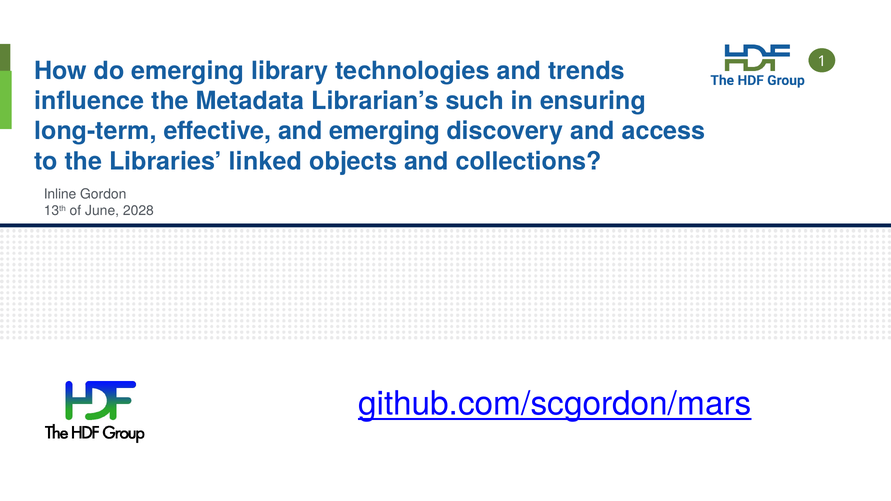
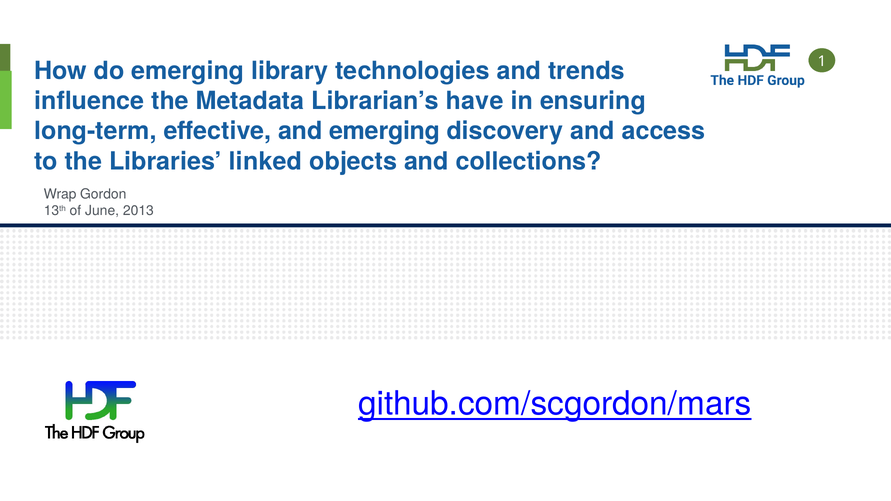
such: such -> have
Inline: Inline -> Wrap
2028: 2028 -> 2013
